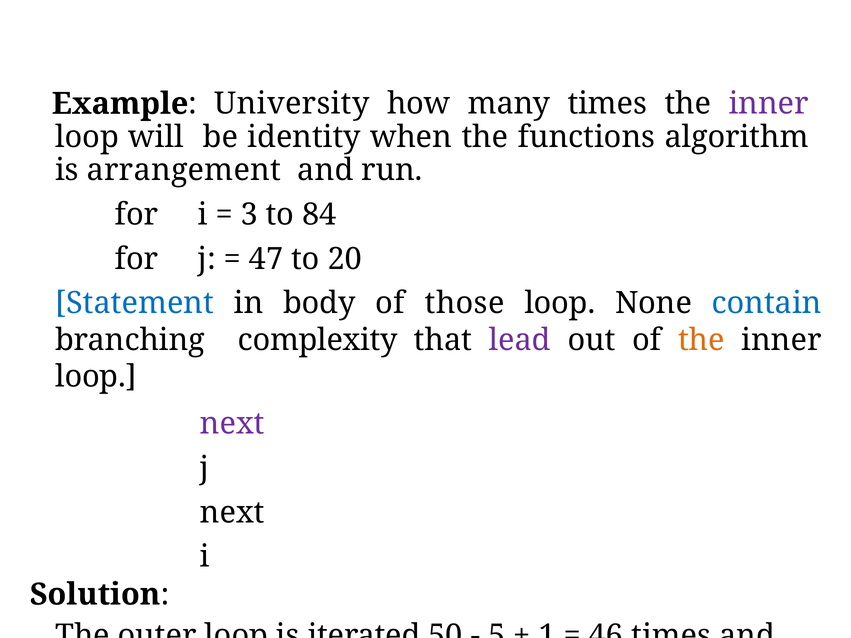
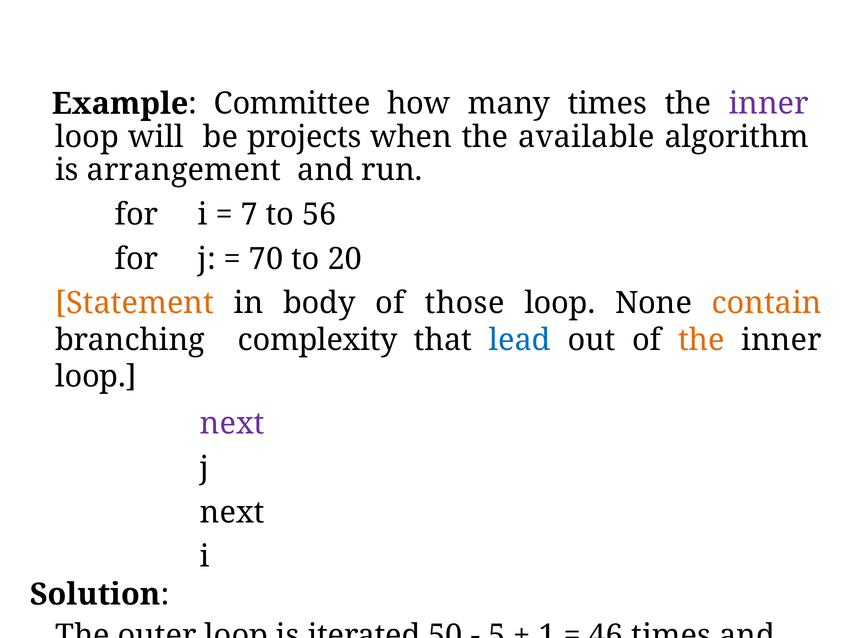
University: University -> Committee
identity: identity -> projects
functions: functions -> available
3: 3 -> 7
84: 84 -> 56
47: 47 -> 70
Statement colour: blue -> orange
contain colour: blue -> orange
lead colour: purple -> blue
